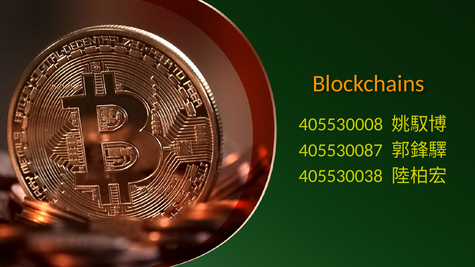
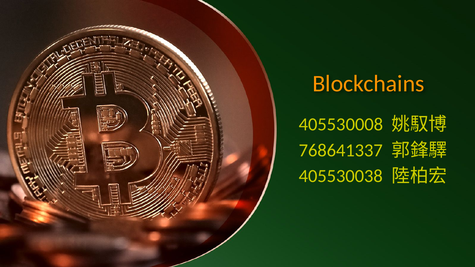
405530087: 405530087 -> 768641337
